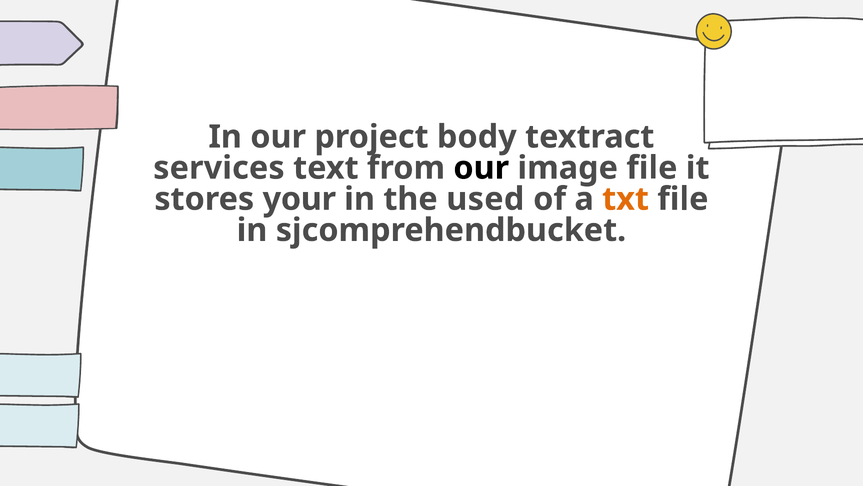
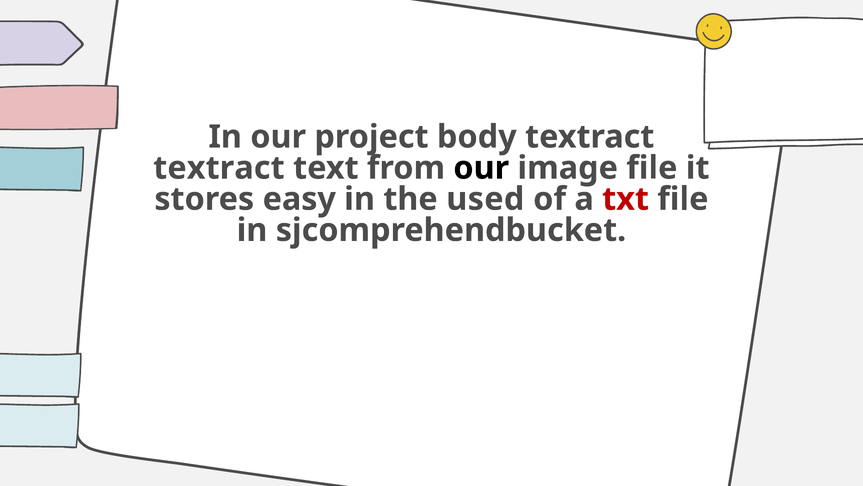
services at (219, 168): services -> textract
your: your -> easy
txt colour: orange -> red
